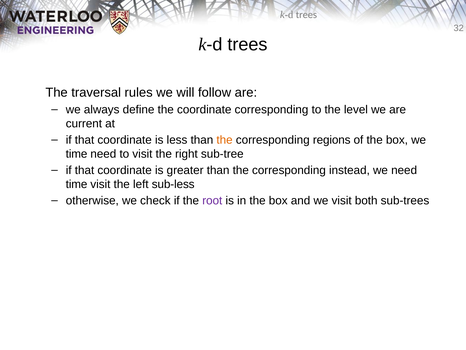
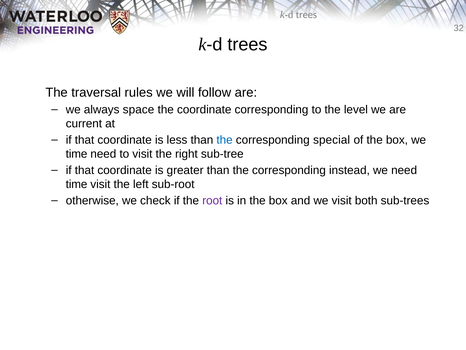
define: define -> space
the at (225, 140) colour: orange -> blue
regions: regions -> special
sub-less: sub-less -> sub-root
